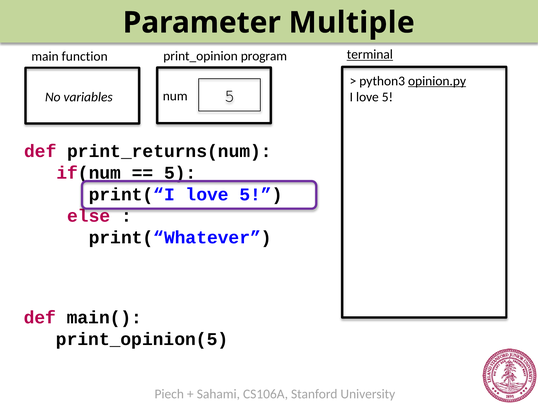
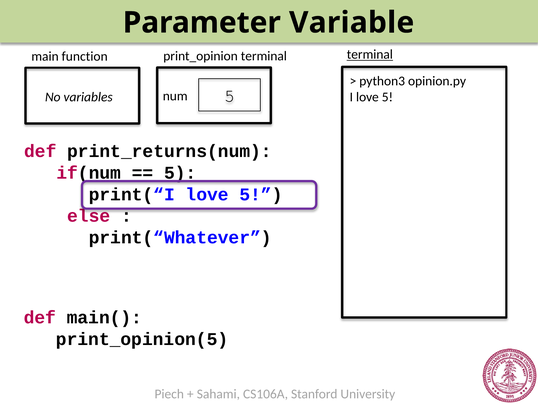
Multiple: Multiple -> Variable
print_opinion program: program -> terminal
opinion.py underline: present -> none
